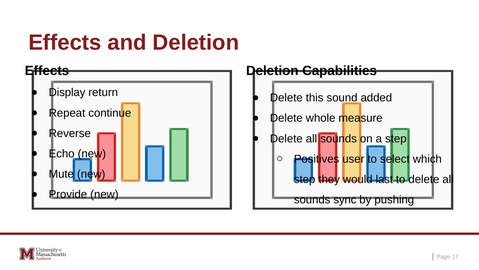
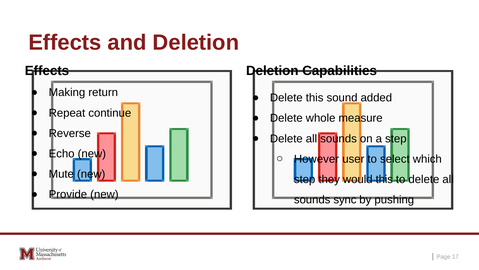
Display: Display -> Making
Positives: Positives -> However
would last: last -> this
